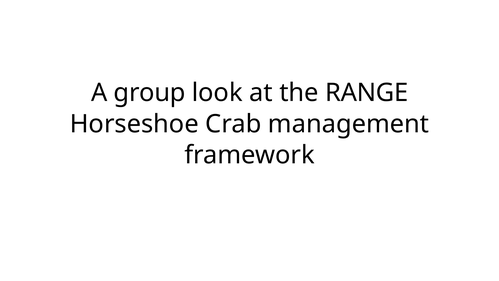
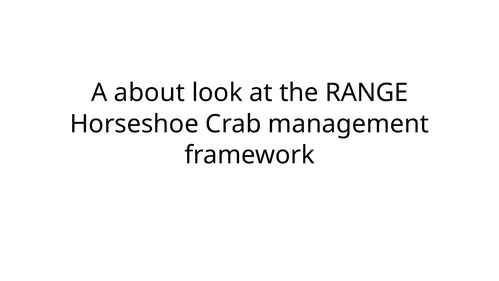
group: group -> about
